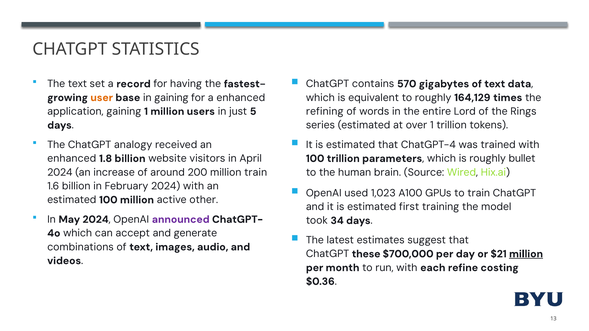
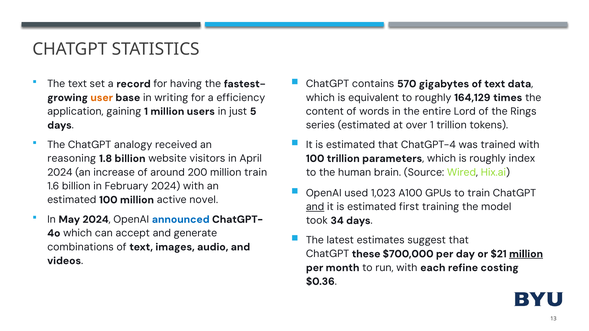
in gaining: gaining -> writing
a enhanced: enhanced -> efficiency
refining: refining -> content
bullet: bullet -> index
enhanced at (72, 159): enhanced -> reasoning
other: other -> novel
and at (315, 207) underline: none -> present
announced colour: purple -> blue
